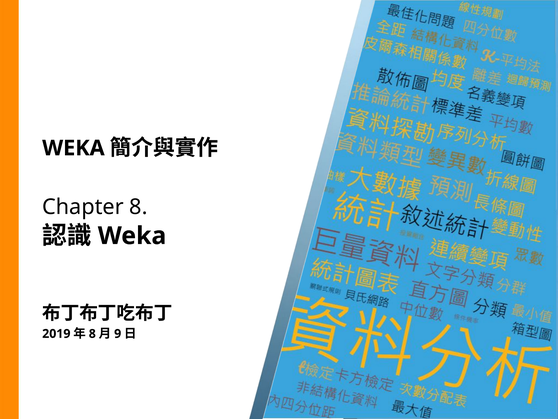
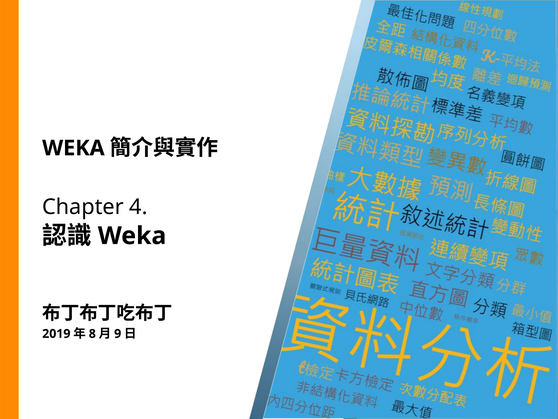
Chapter 8: 8 -> 4
